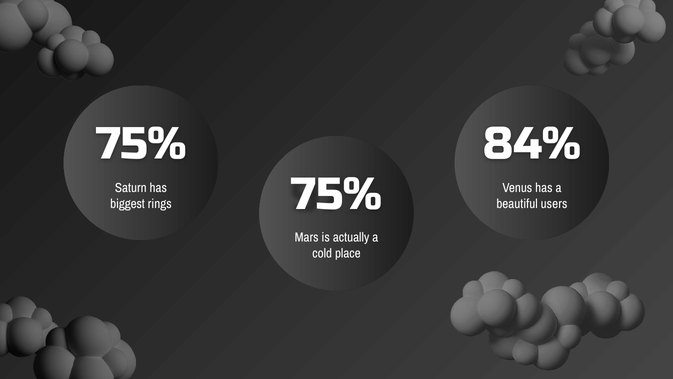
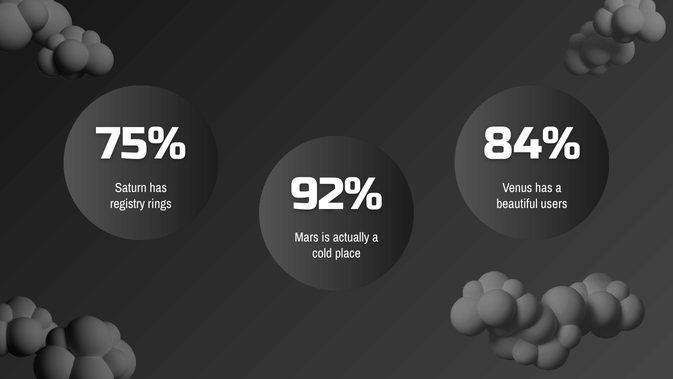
75% at (336, 194): 75% -> 92%
biggest: biggest -> registry
